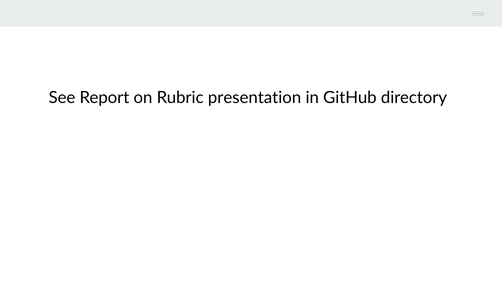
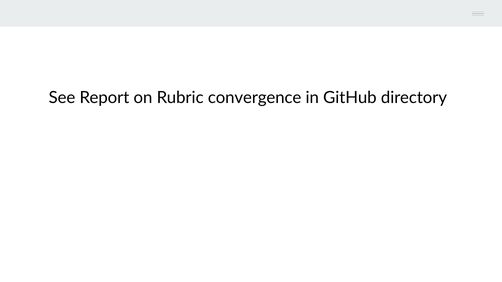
presentation: presentation -> convergence
